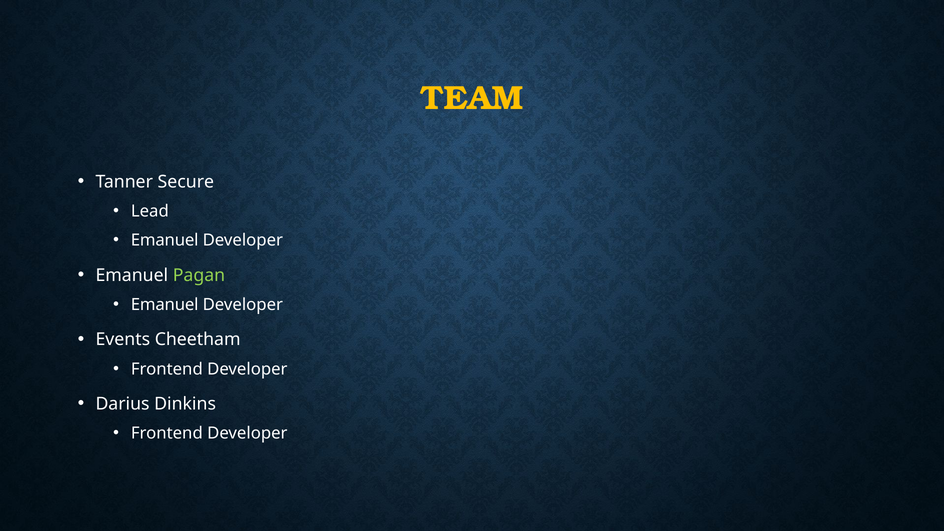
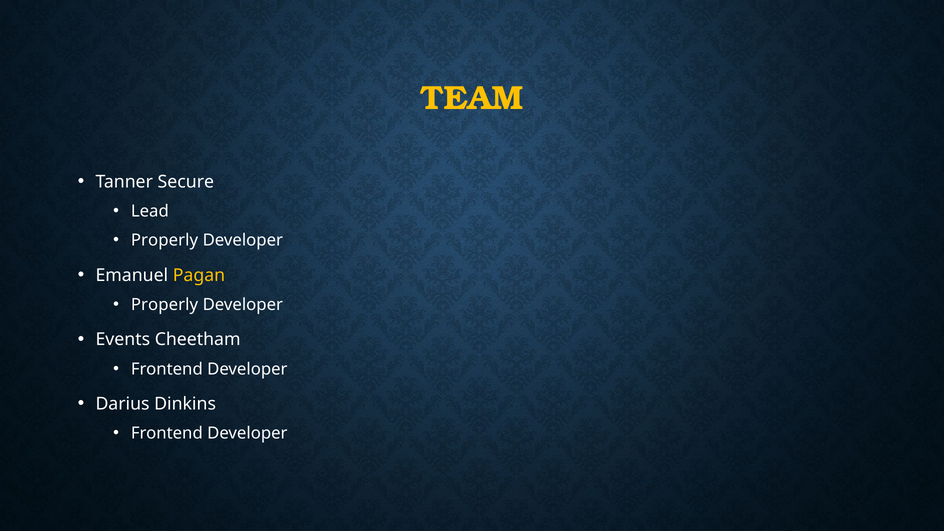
Emanuel at (165, 240): Emanuel -> Properly
Pagan colour: light green -> yellow
Emanuel at (165, 305): Emanuel -> Properly
